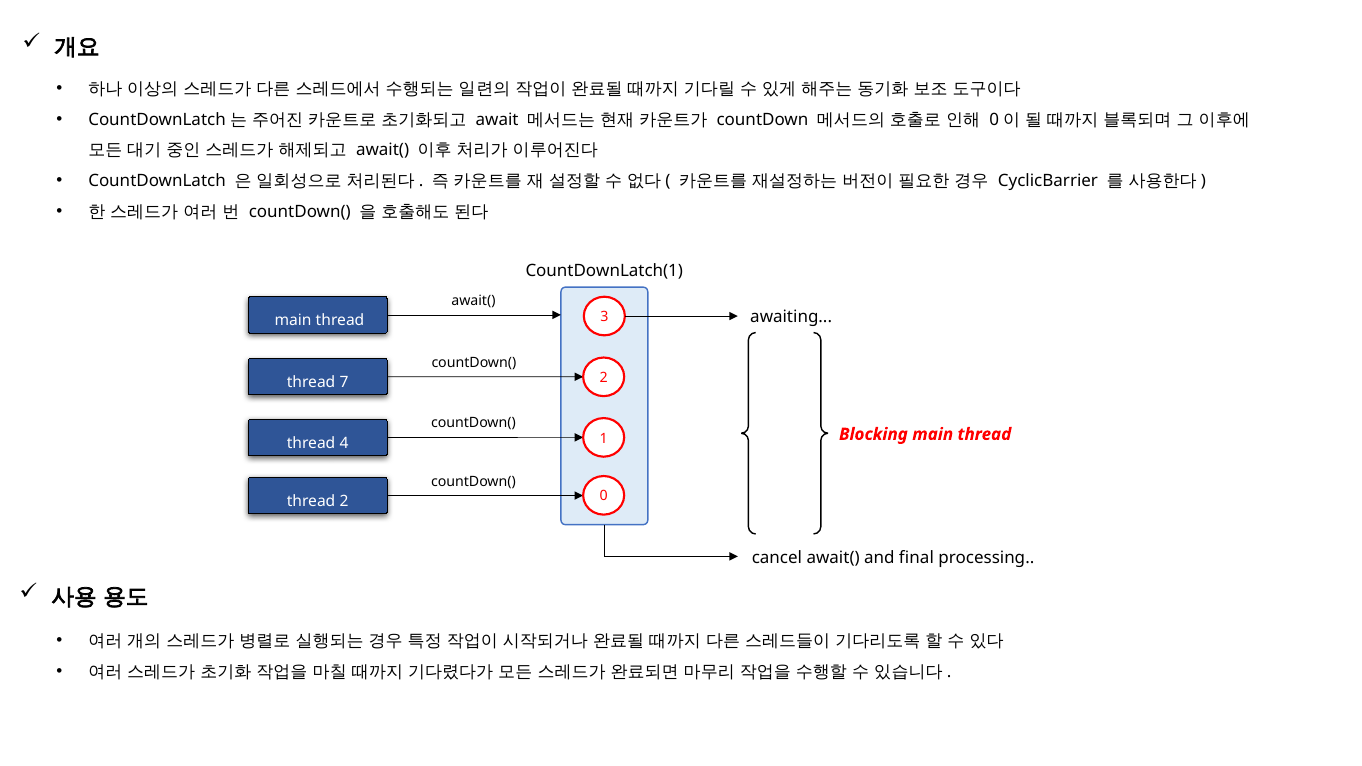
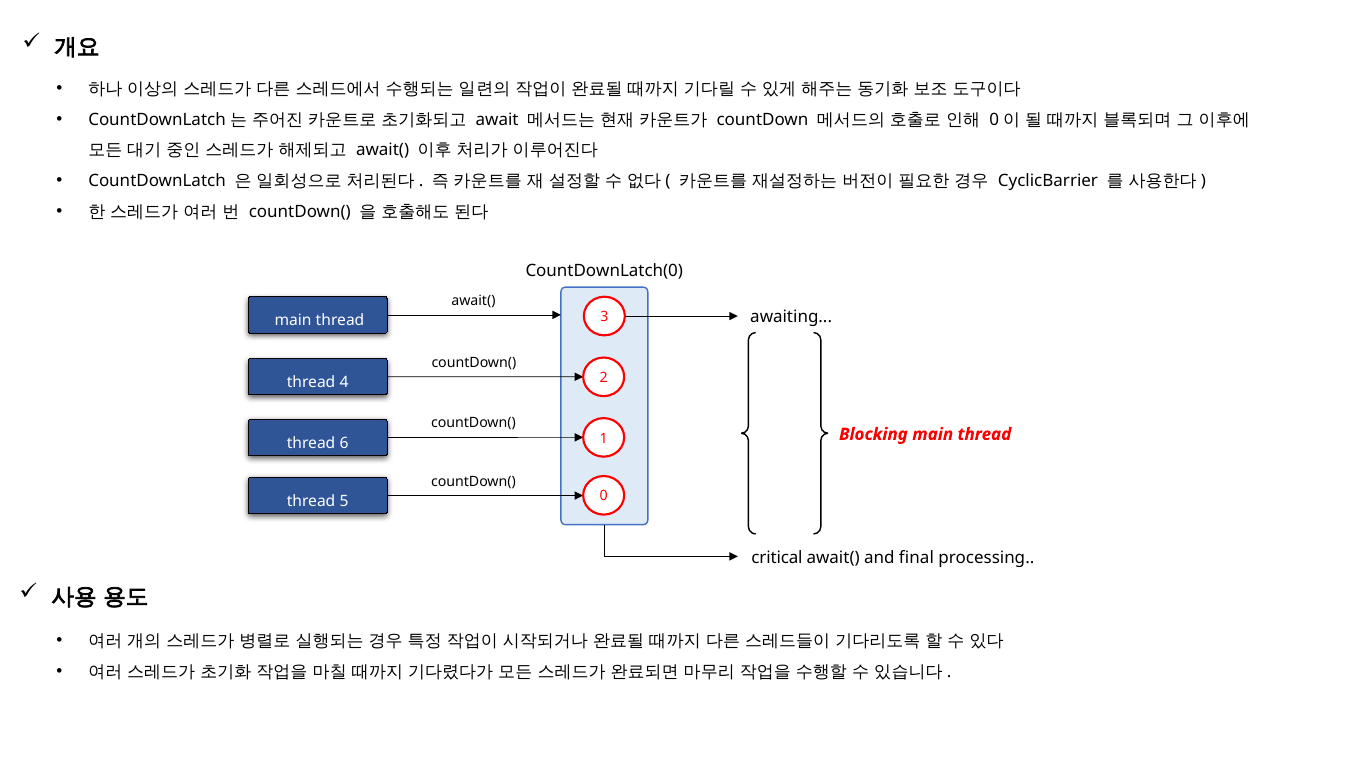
CountDownLatch(1: CountDownLatch(1 -> CountDownLatch(0
7: 7 -> 4
4: 4 -> 6
thread 2: 2 -> 5
cancel: cancel -> critical
